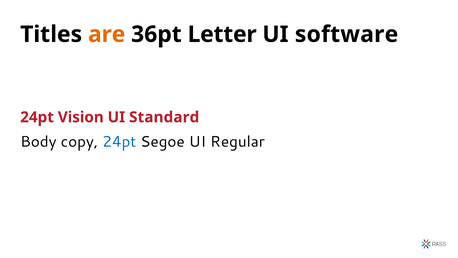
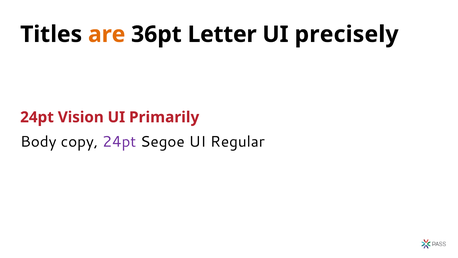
software: software -> precisely
Standard: Standard -> Primarily
24pt at (119, 142) colour: blue -> purple
